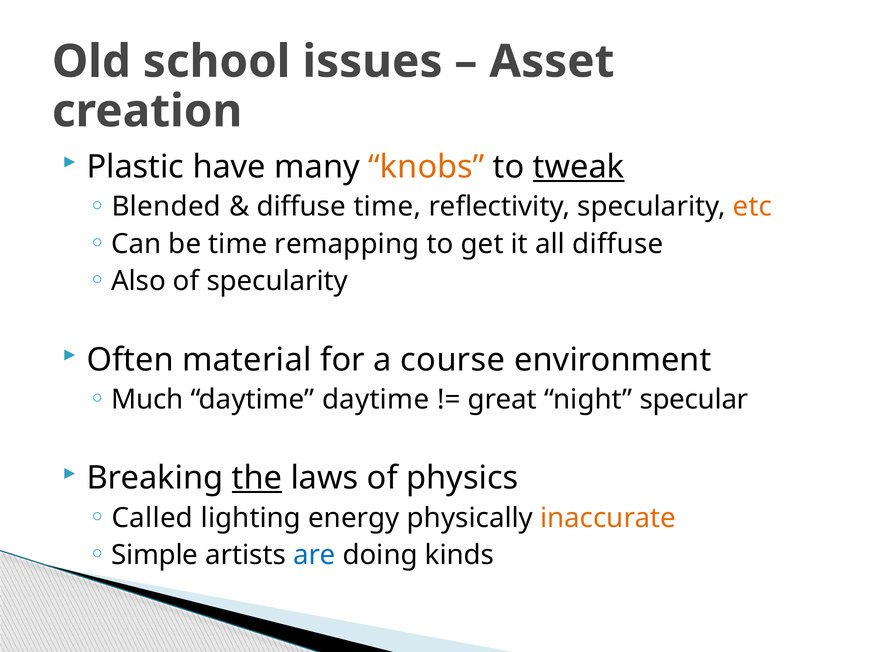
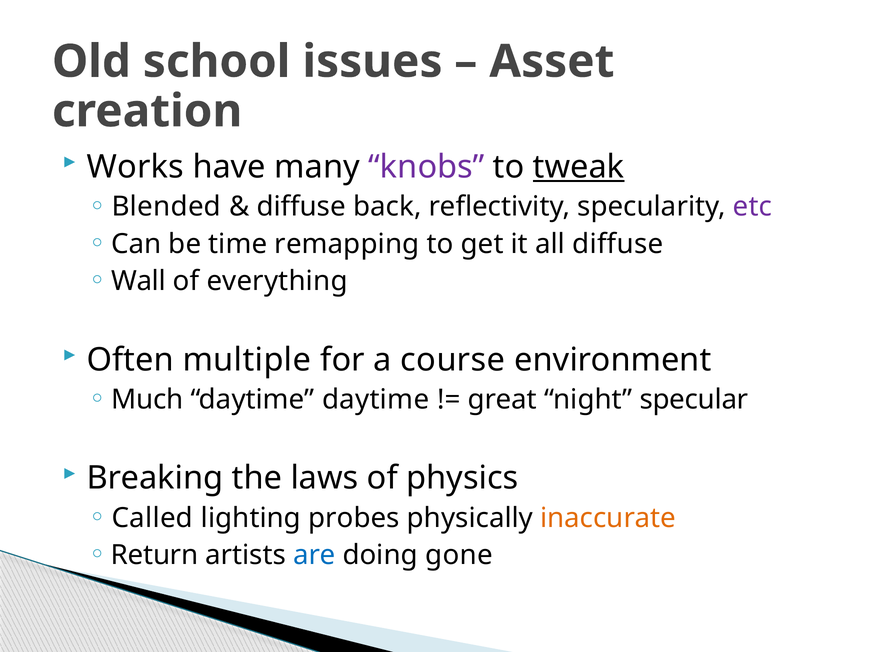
Plastic: Plastic -> Works
knobs colour: orange -> purple
diffuse time: time -> back
etc colour: orange -> purple
Also: Also -> Wall
of specularity: specularity -> everything
material: material -> multiple
the underline: present -> none
energy: energy -> probes
Simple: Simple -> Return
kinds: kinds -> gone
